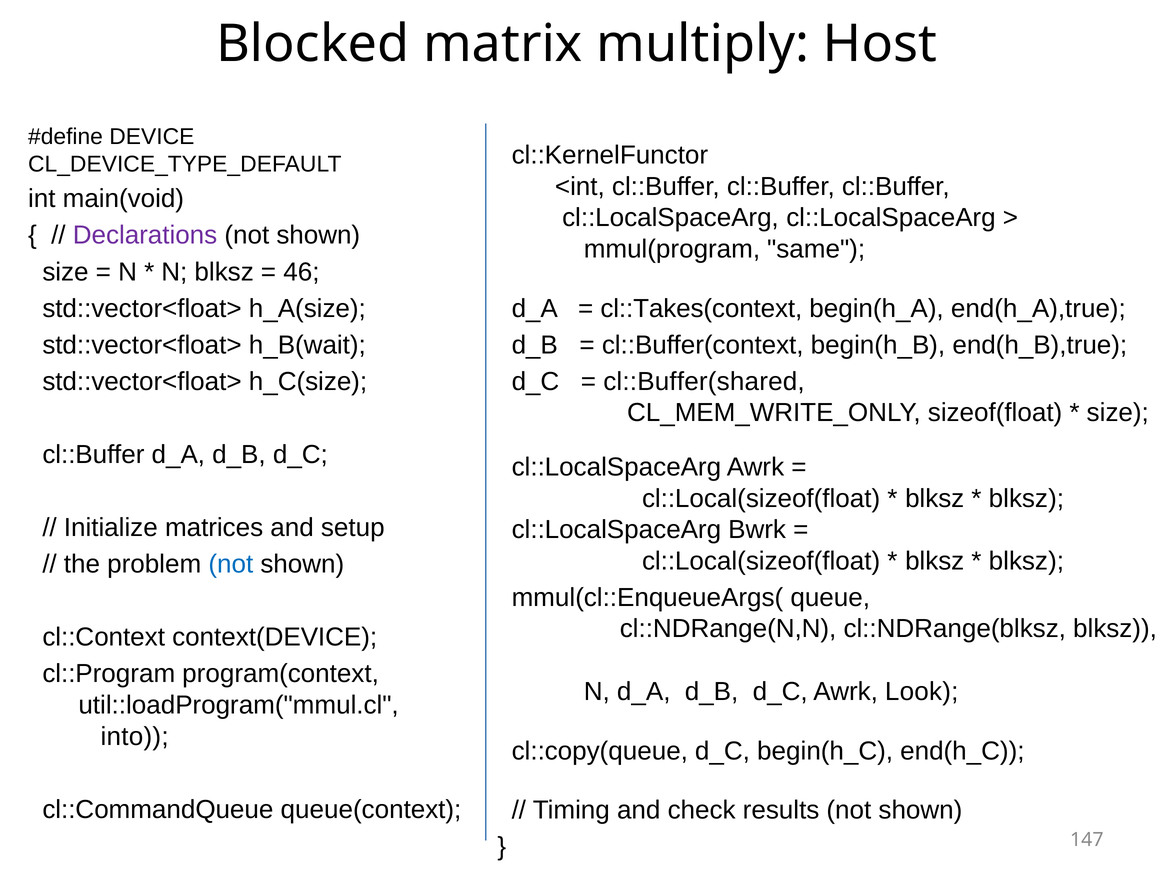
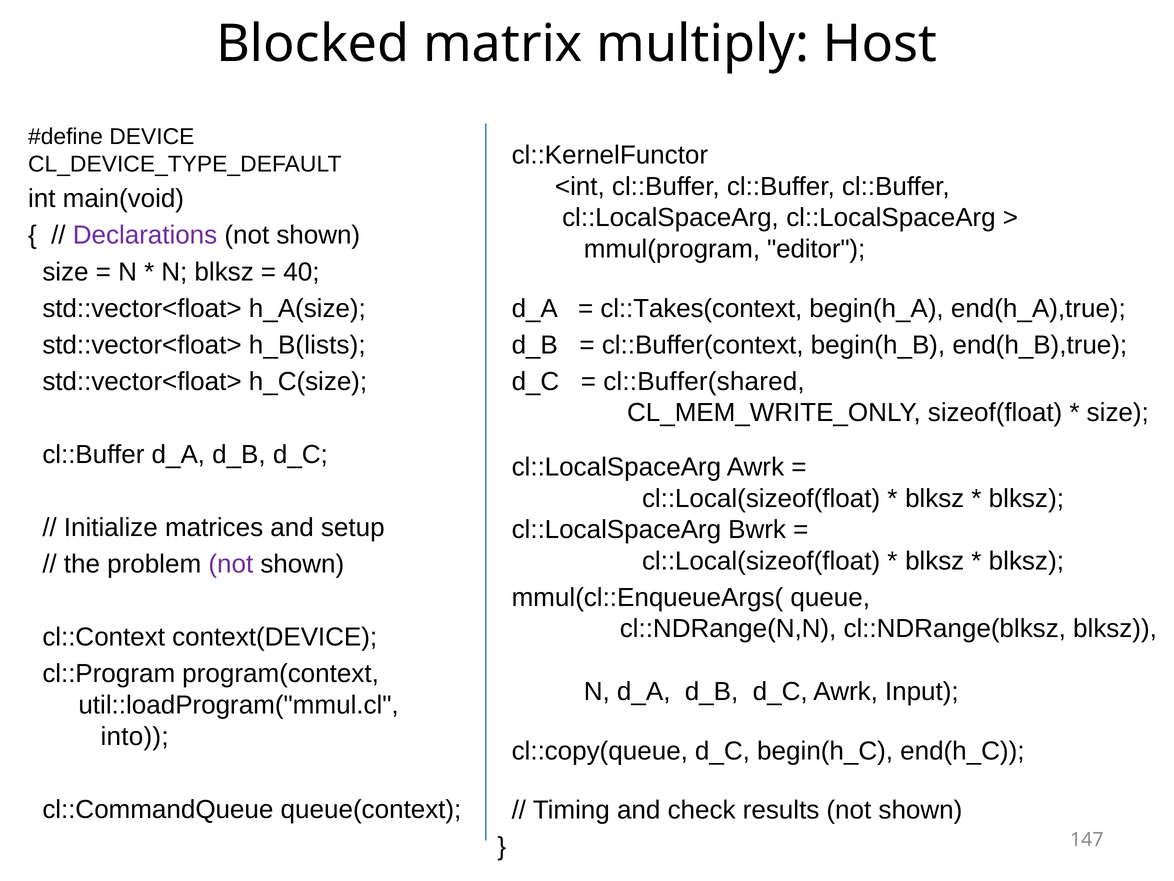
same: same -> editor
46: 46 -> 40
h_B(wait: h_B(wait -> h_B(lists
not at (231, 564) colour: blue -> purple
Look: Look -> Input
